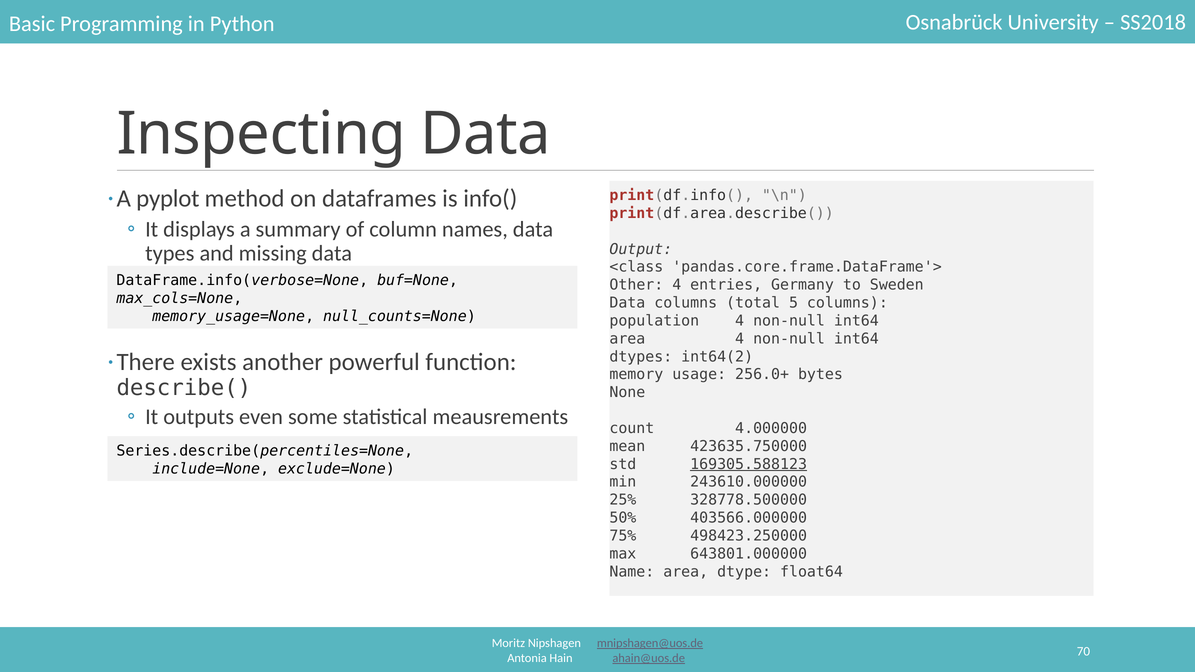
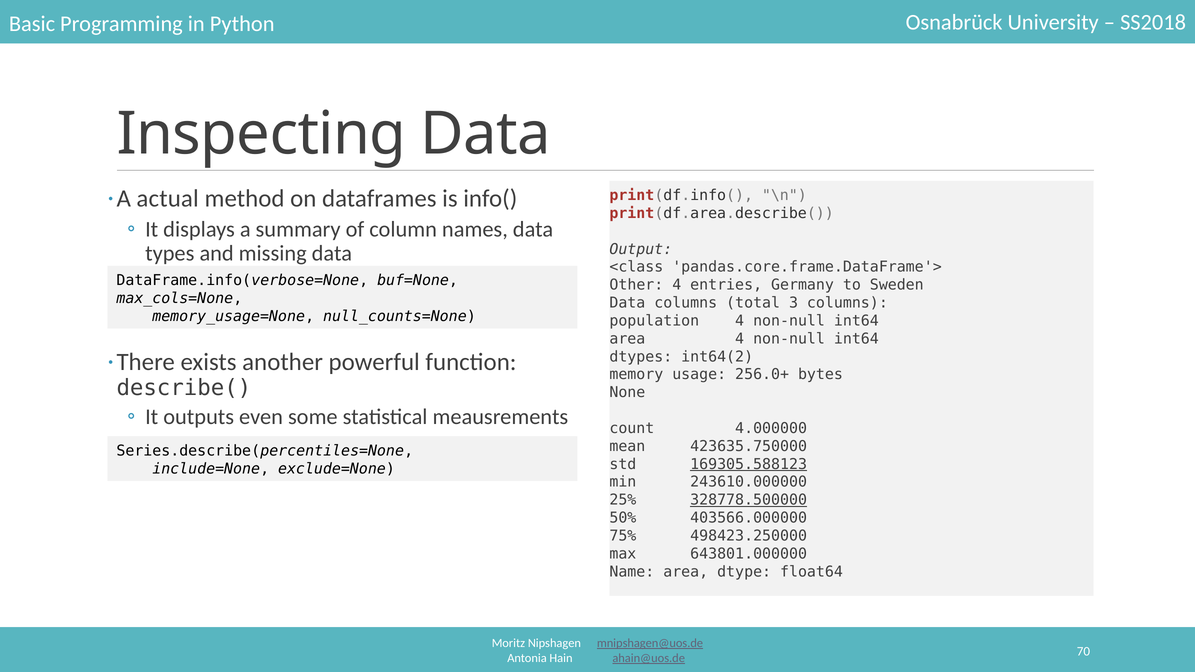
pyplot: pyplot -> actual
5: 5 -> 3
328778.500000 underline: none -> present
